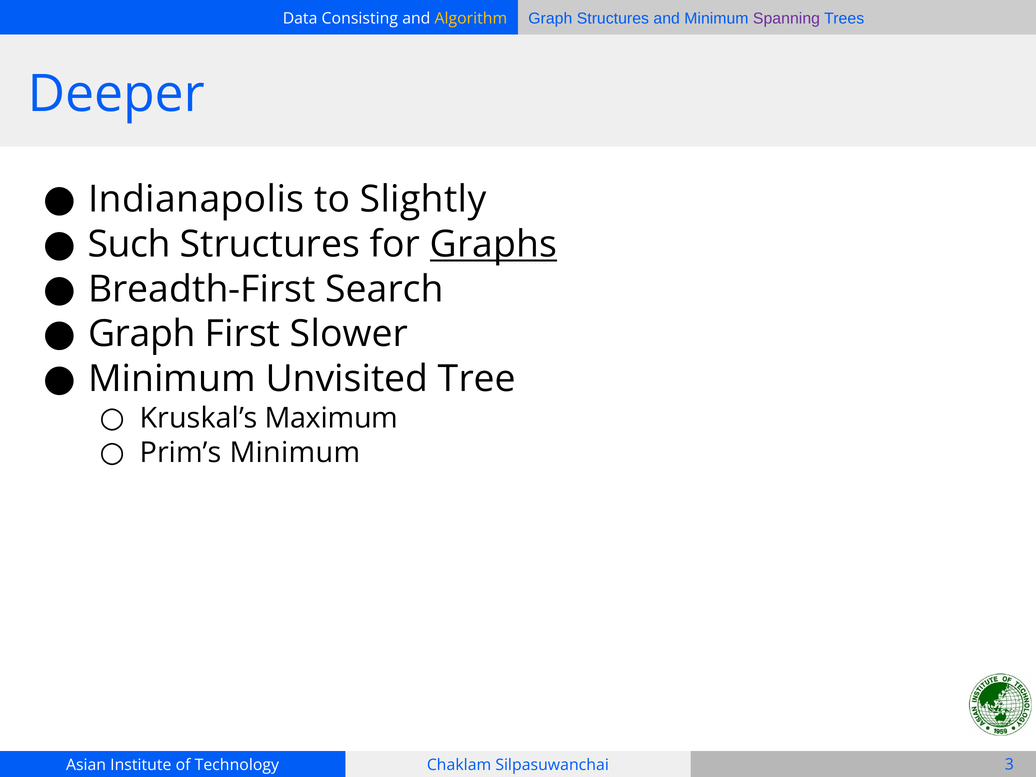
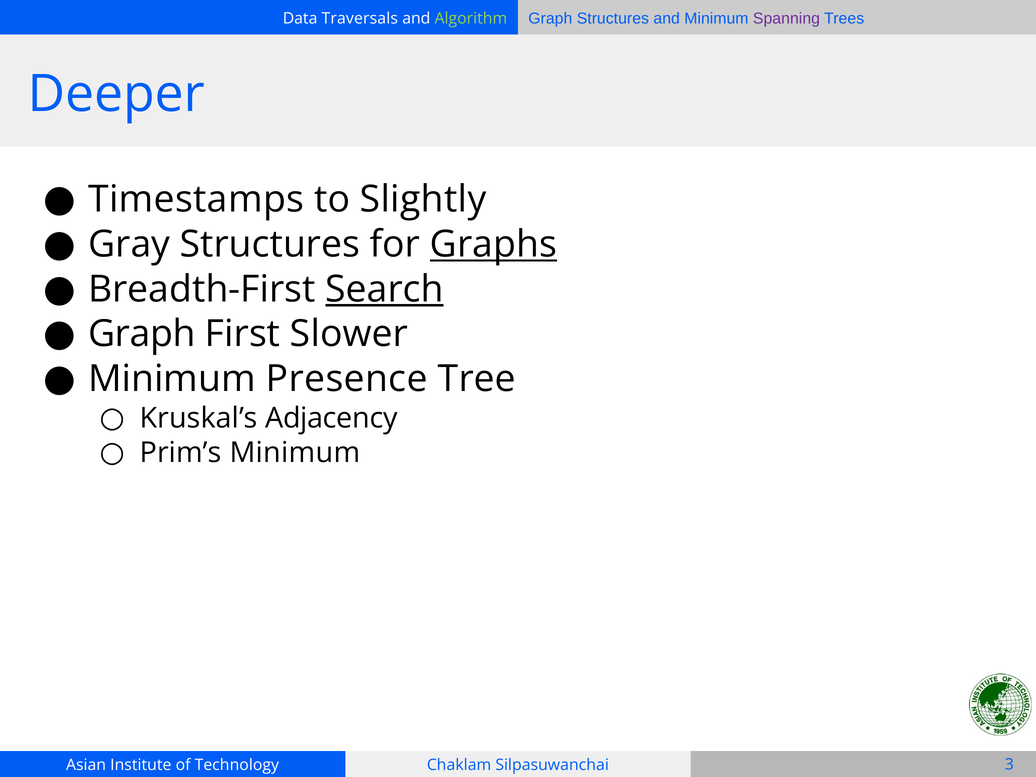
Consisting: Consisting -> Traversals
Algorithm colour: yellow -> light green
Indianapolis: Indianapolis -> Timestamps
Such: Such -> Gray
Search underline: none -> present
Unvisited: Unvisited -> Presence
Maximum: Maximum -> Adjacency
